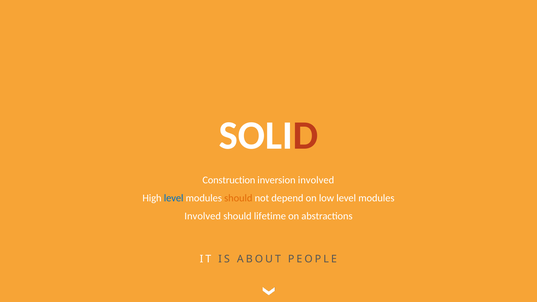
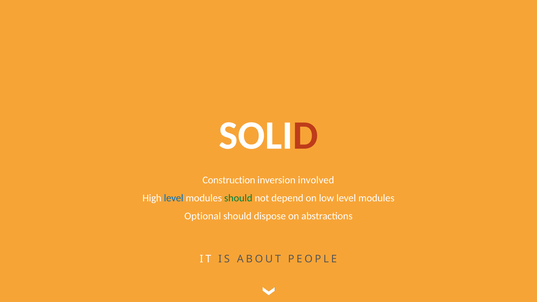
should at (238, 198) colour: orange -> green
Involved at (203, 216): Involved -> Optional
lifetime: lifetime -> dispose
